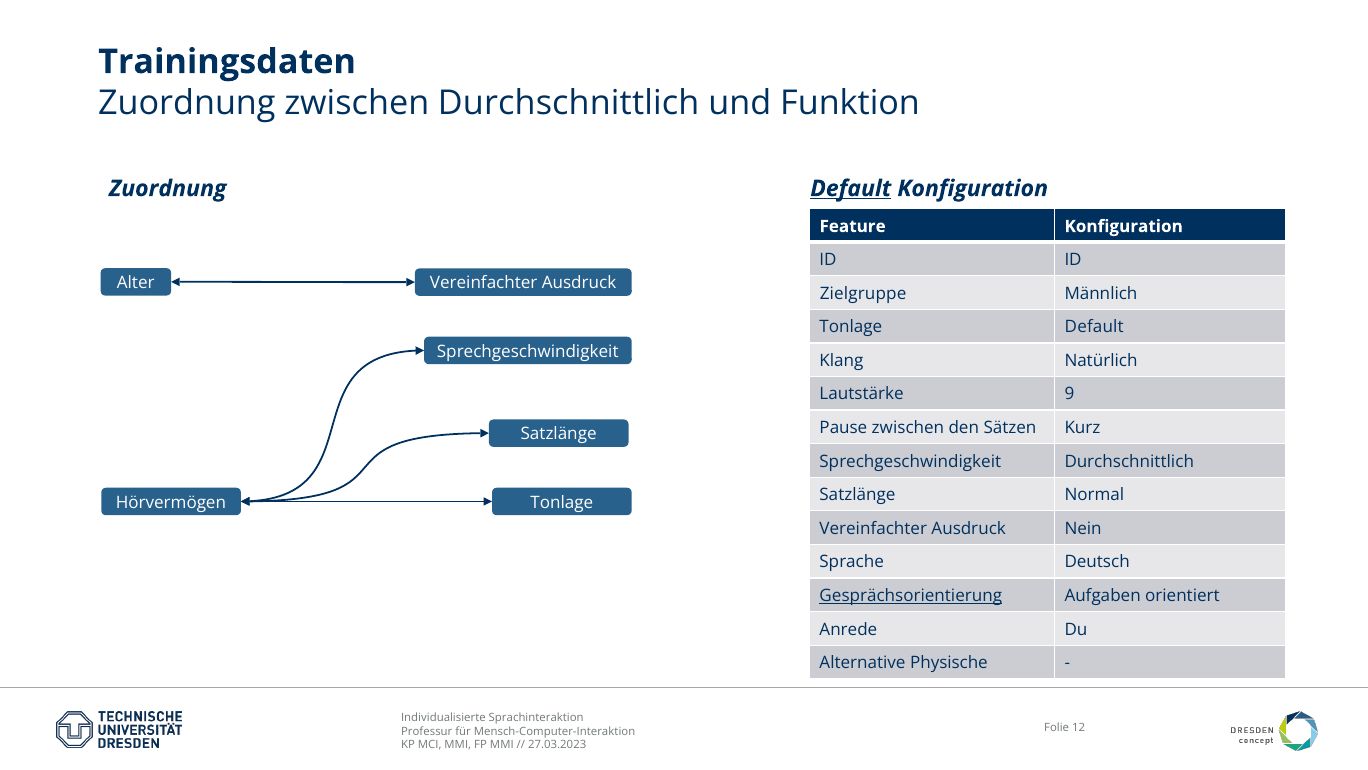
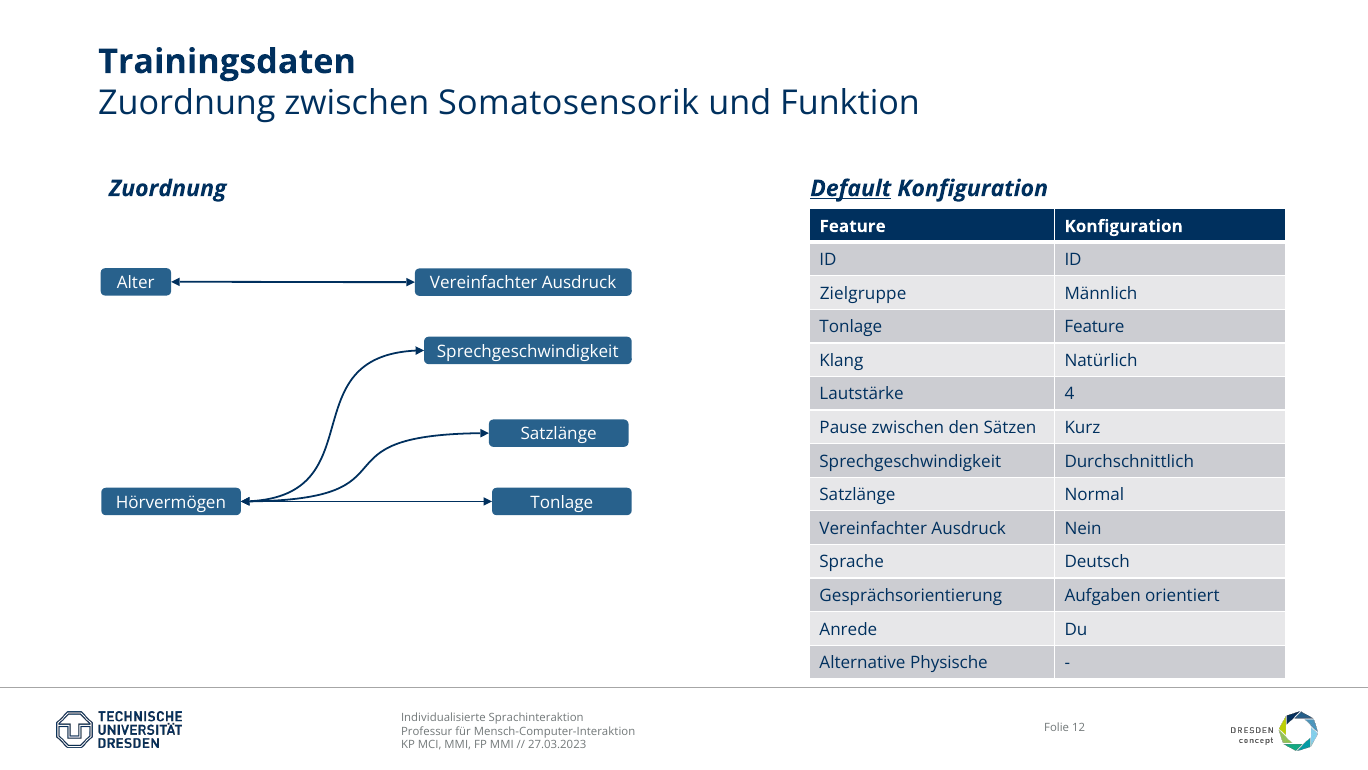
zwischen Durchschnittlich: Durchschnittlich -> Somatosensorik
Tonlage Default: Default -> Feature
9: 9 -> 4
Gesprächsorientierung underline: present -> none
